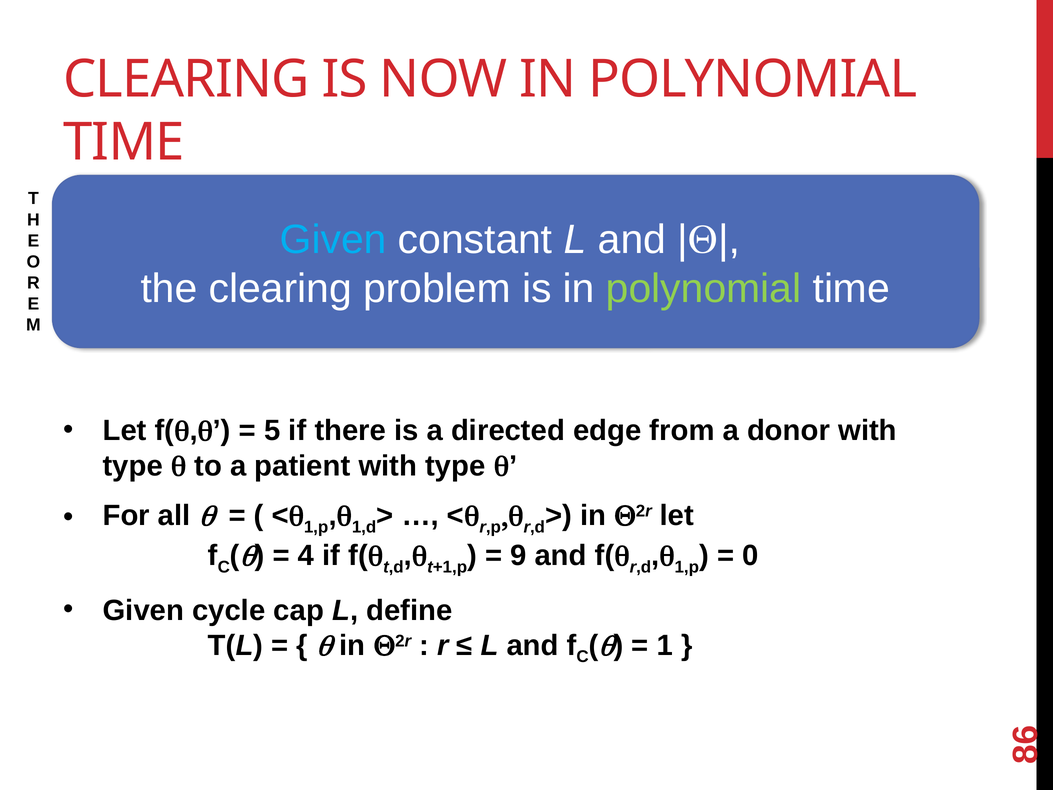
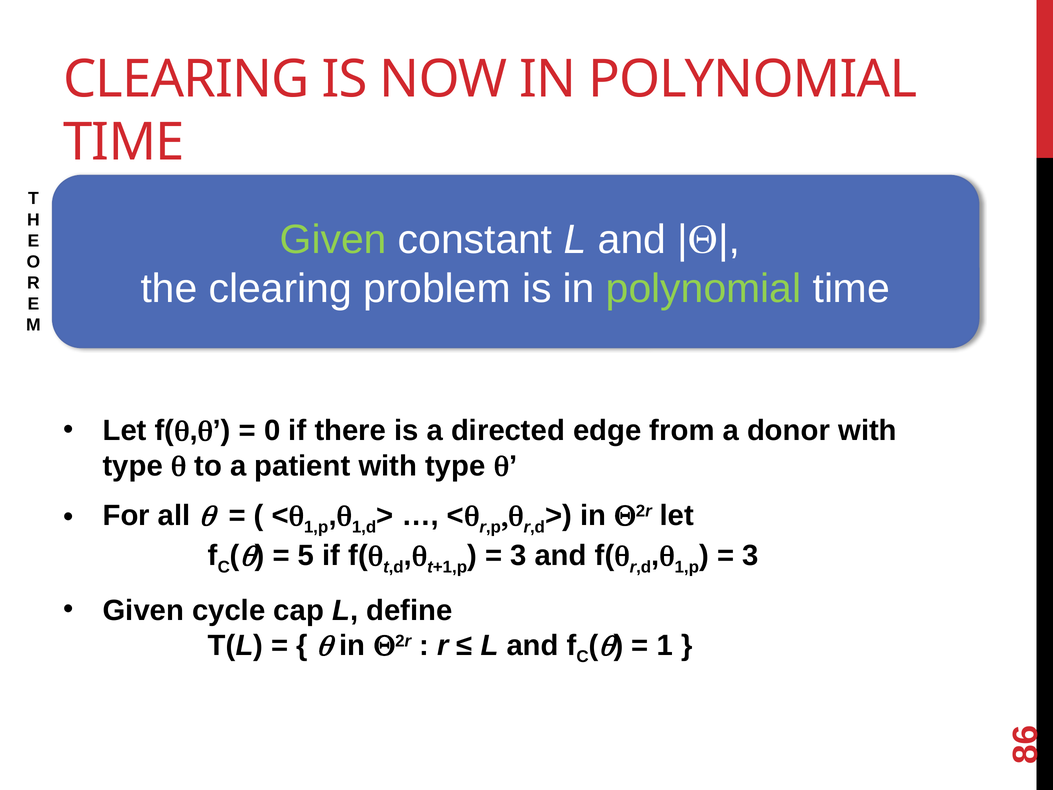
Given at (333, 240) colour: light blue -> light green
5: 5 -> 0
4: 4 -> 5
9 at (518, 556): 9 -> 3
0 at (750, 556): 0 -> 3
